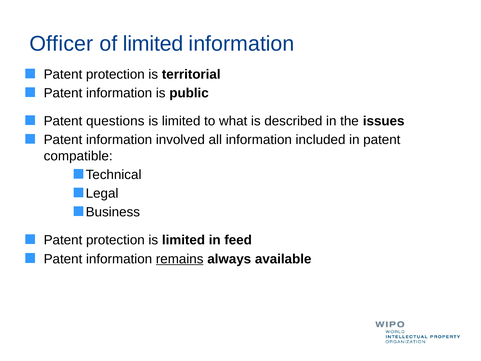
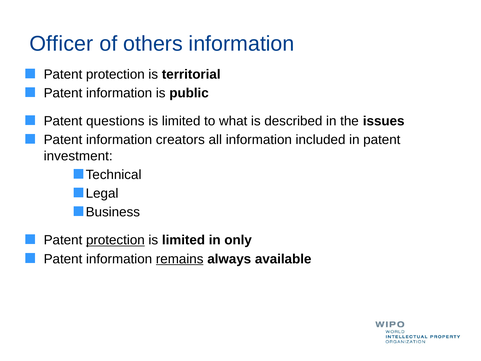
of limited: limited -> others
involved: involved -> creators
compatible: compatible -> investment
protection at (115, 240) underline: none -> present
feed: feed -> only
